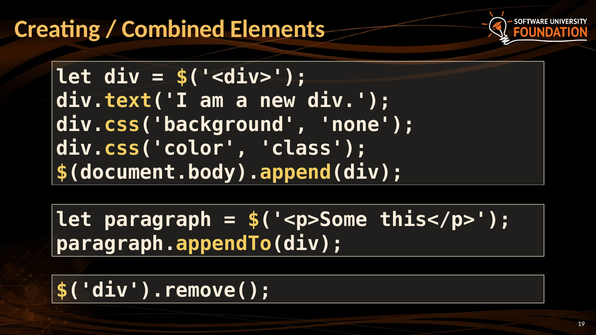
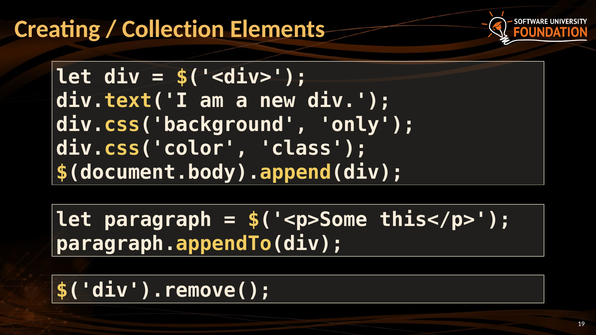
Combined: Combined -> Collection
none: none -> only
